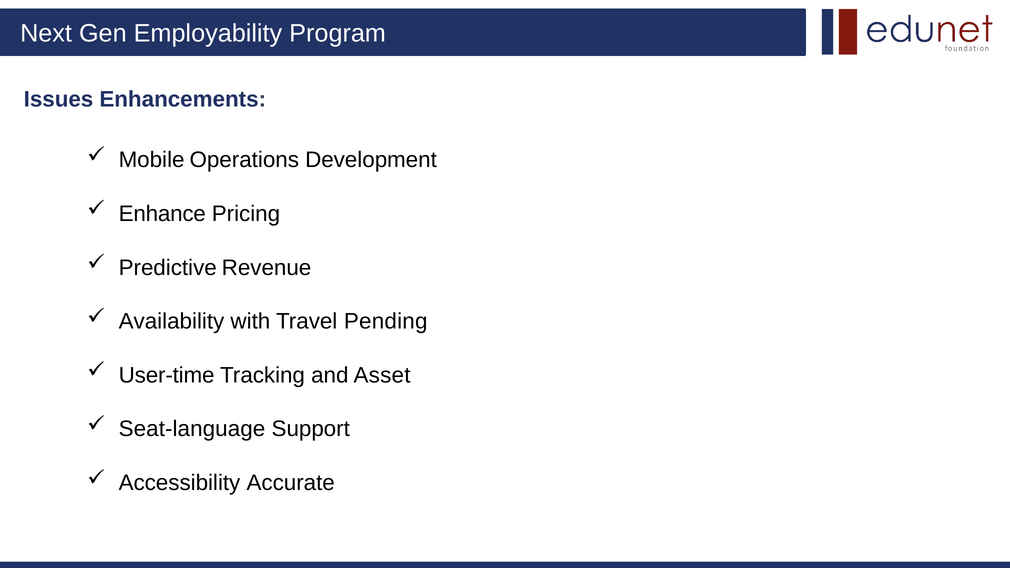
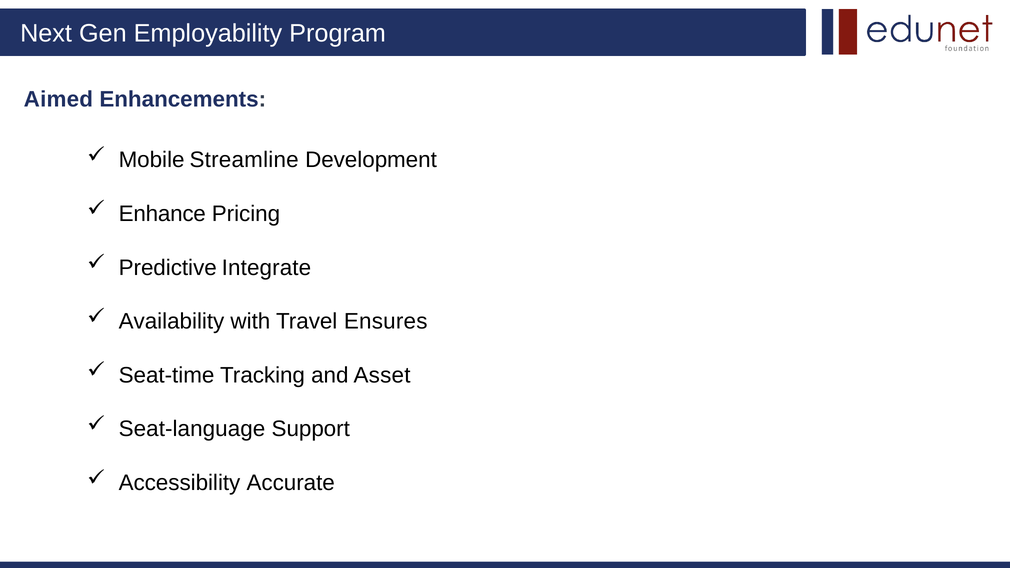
Issues: Issues -> Aimed
Operations: Operations -> Streamline
Revenue: Revenue -> Integrate
Pending: Pending -> Ensures
User-time: User-time -> Seat-time
